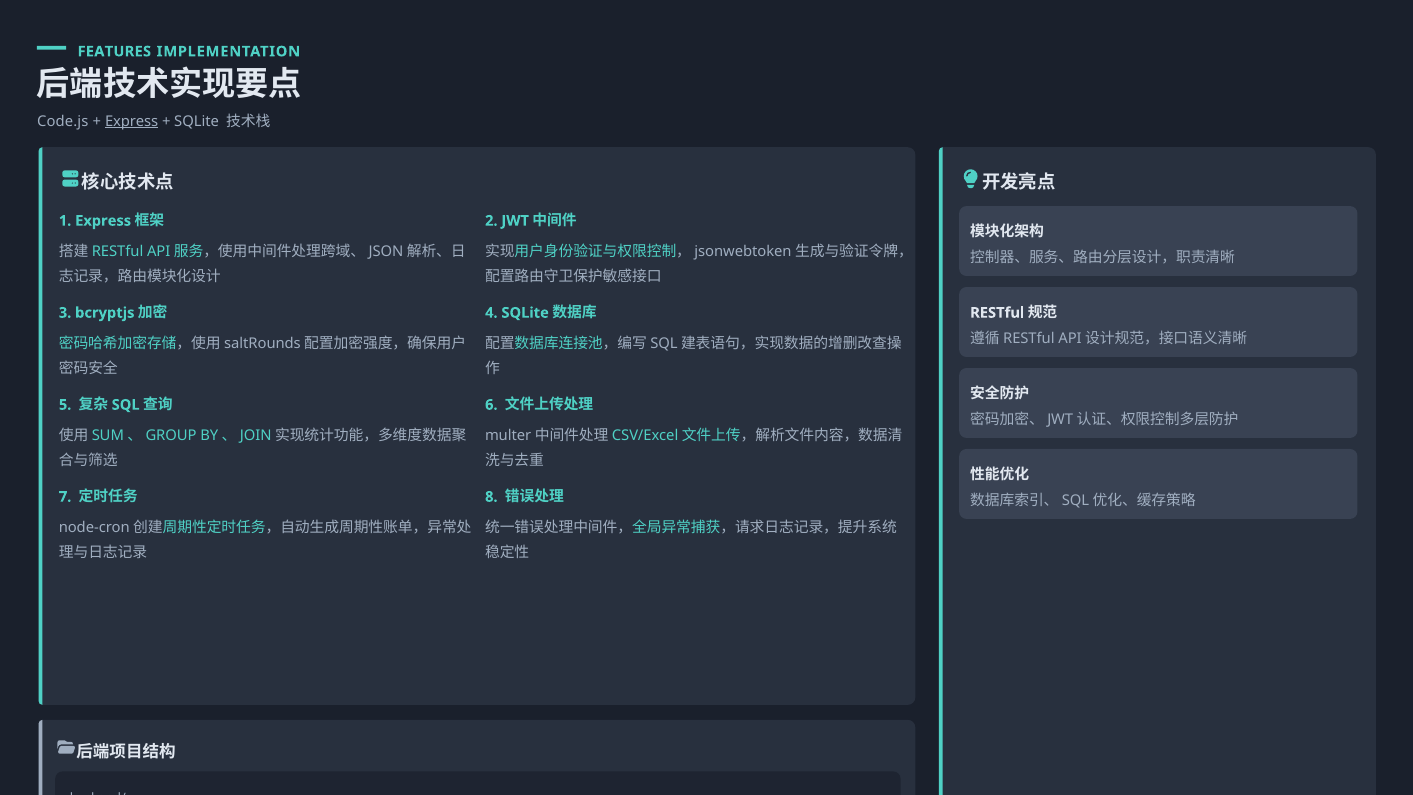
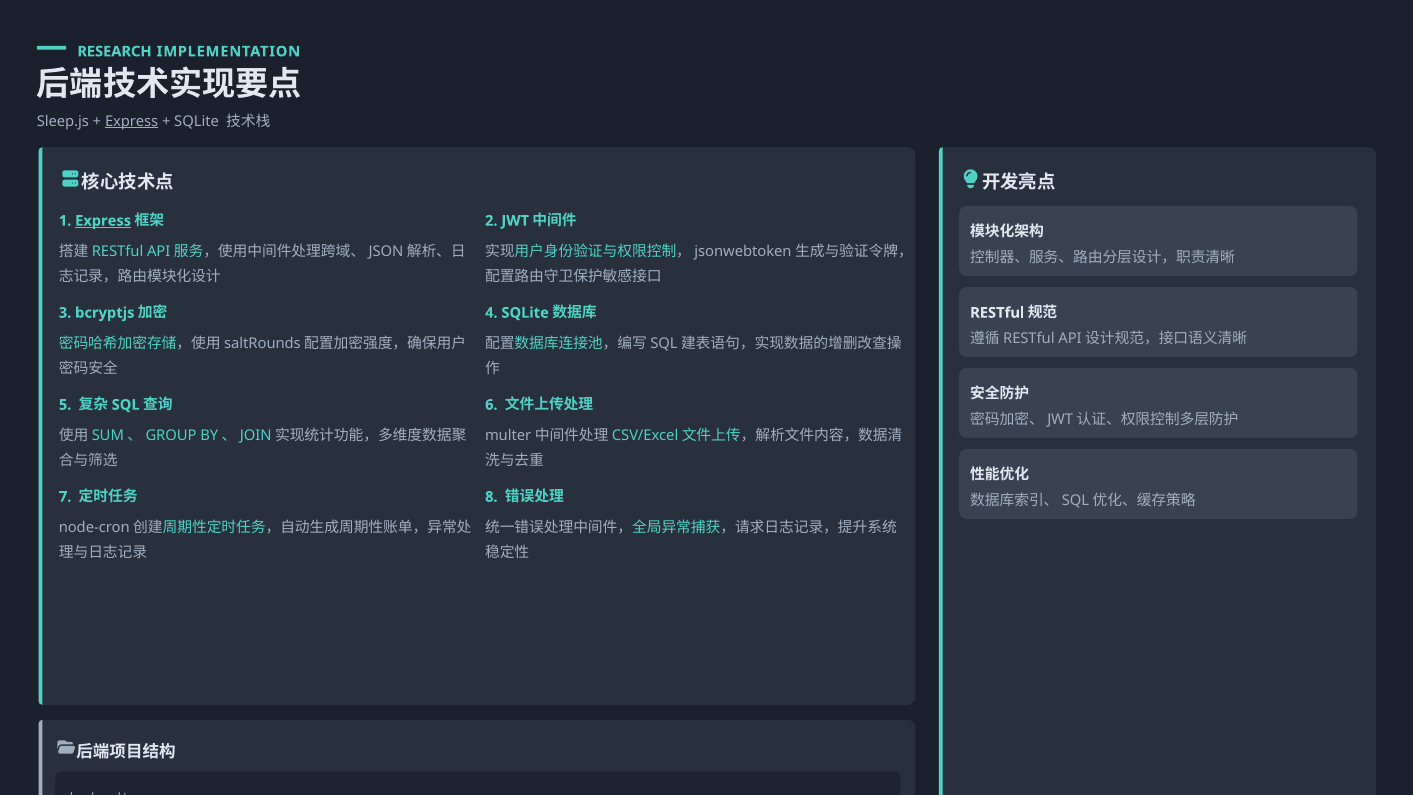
FEATURES: FEATURES -> RESEARCH
Code.js: Code.js -> Sleep.js
Express at (103, 221) underline: none -> present
